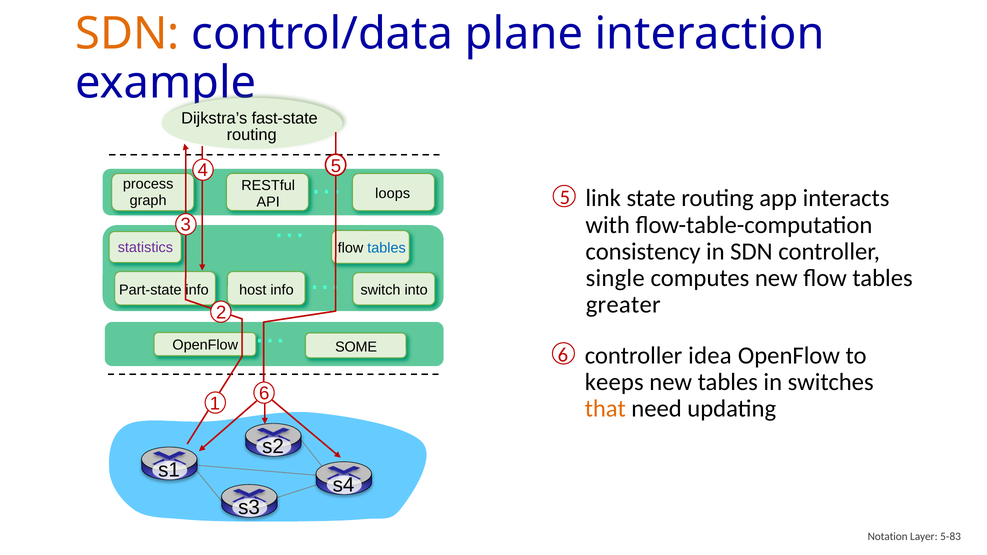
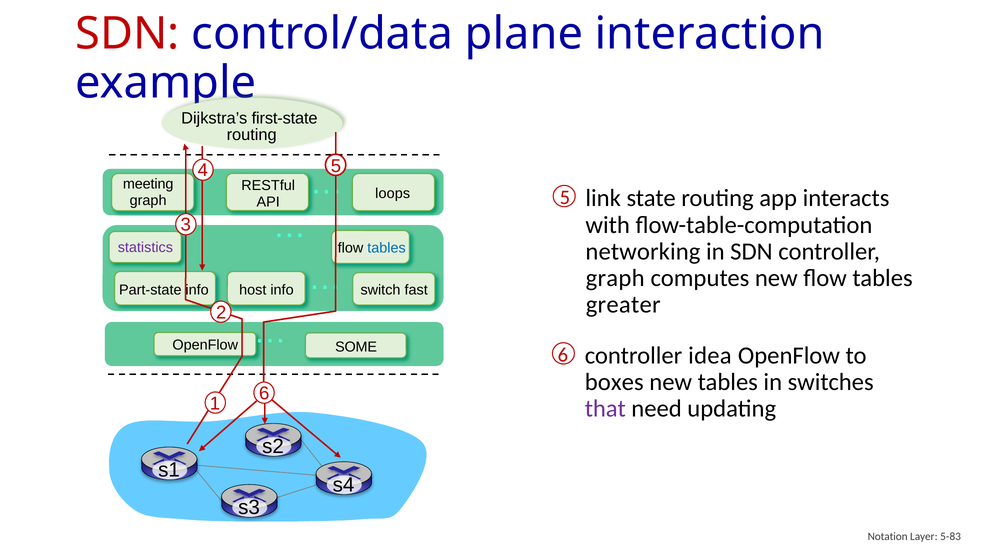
SDN at (127, 34) colour: orange -> red
fast-state: fast-state -> first-state
process: process -> meeting
consistency: consistency -> networking
single at (615, 278): single -> graph
into: into -> fast
keeps: keeps -> boxes
that colour: orange -> purple
